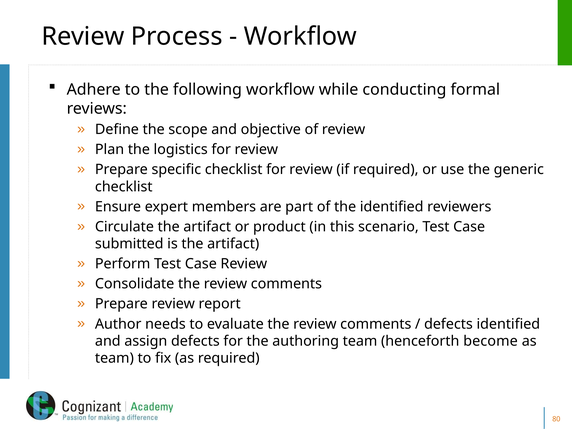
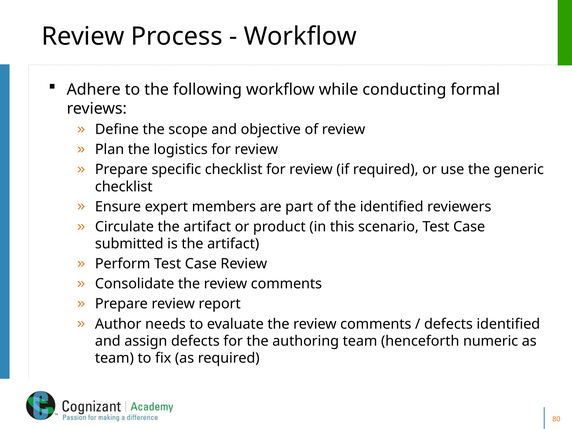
become: become -> numeric
